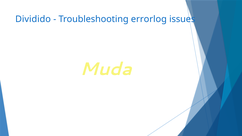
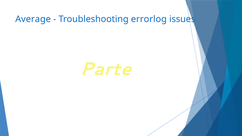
Dividido: Dividido -> Average
Muda: Muda -> Parte
